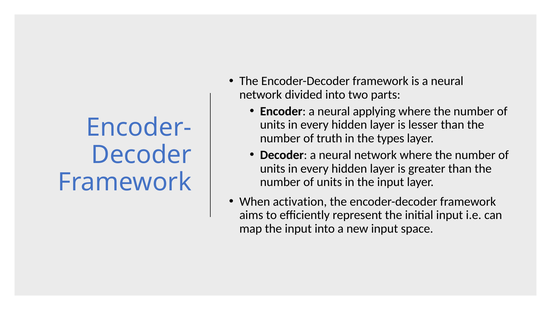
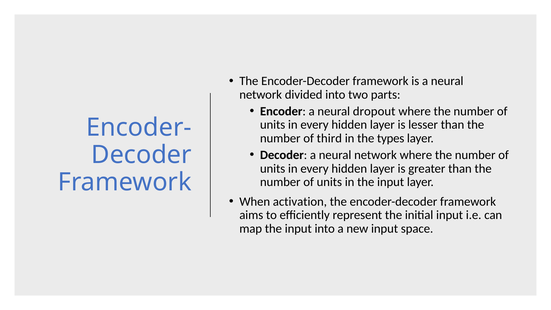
applying: applying -> dropout
truth: truth -> third
